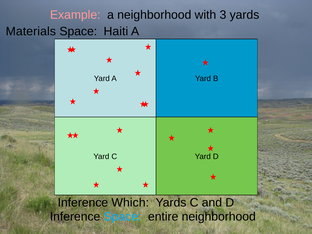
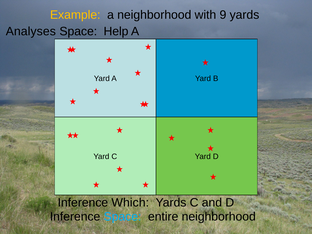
Example colour: pink -> yellow
3: 3 -> 9
Materials: Materials -> Analyses
Haiti: Haiti -> Help
